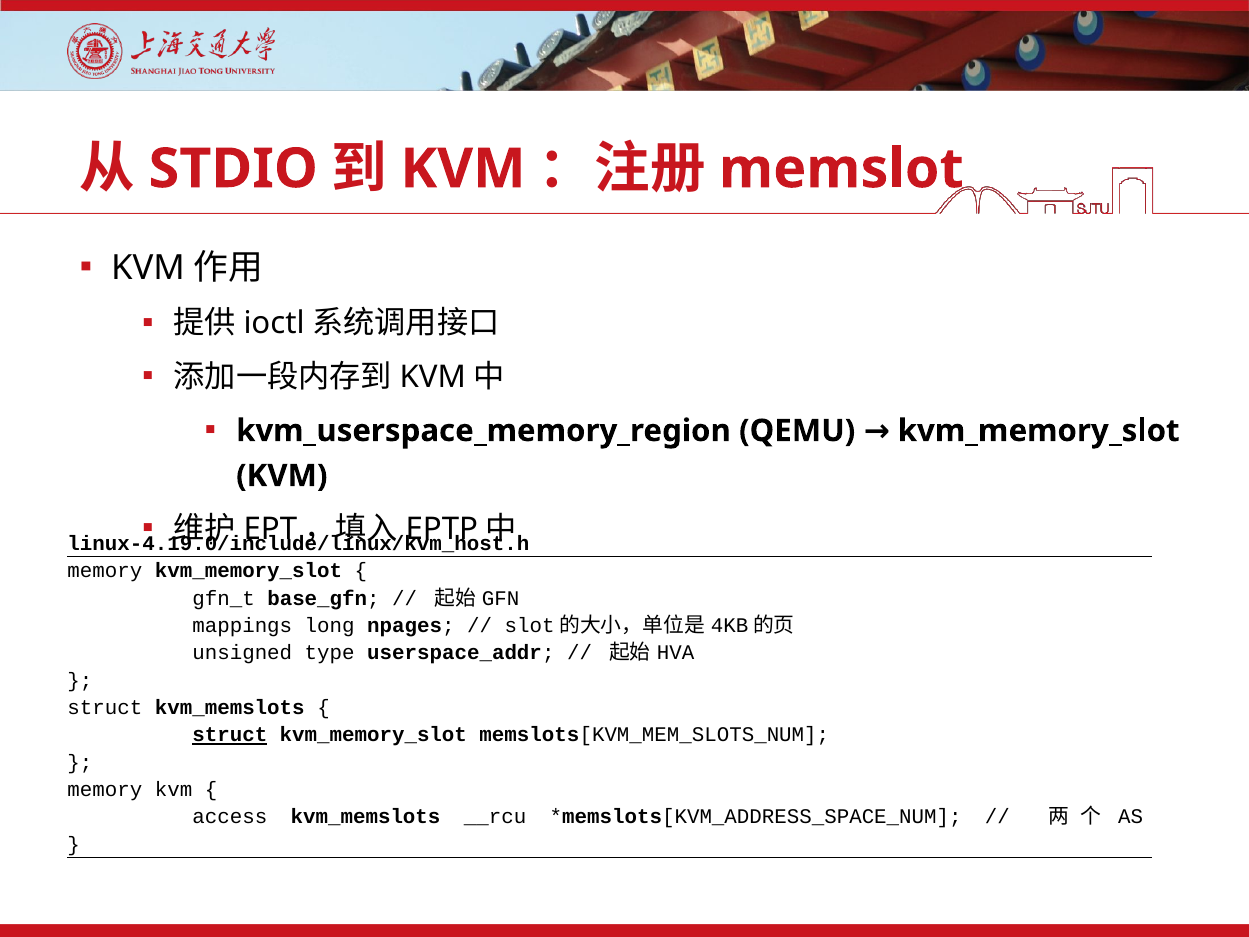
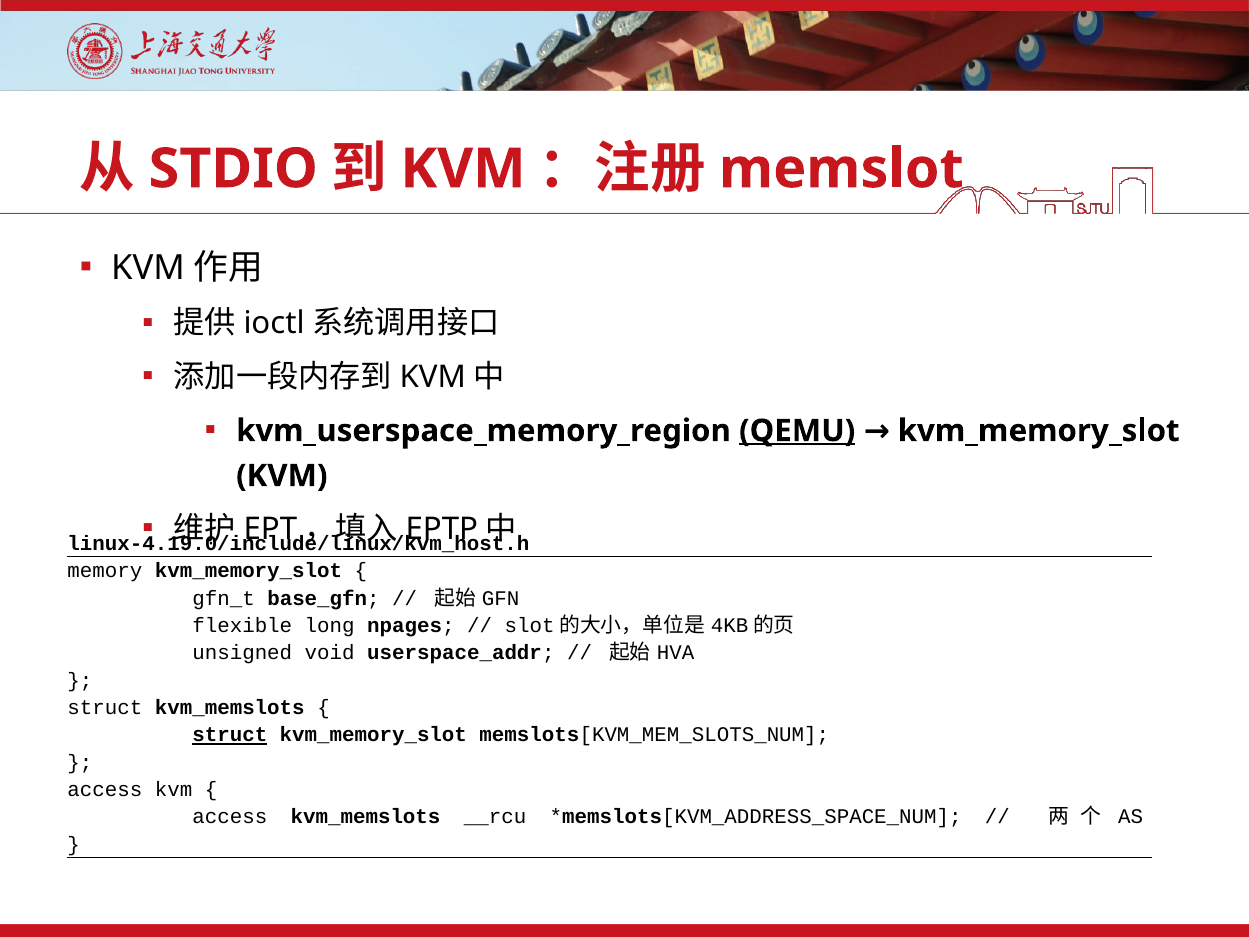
QEMU underline: none -> present
mappings: mappings -> flexible
type: type -> void
memory at (105, 789): memory -> access
